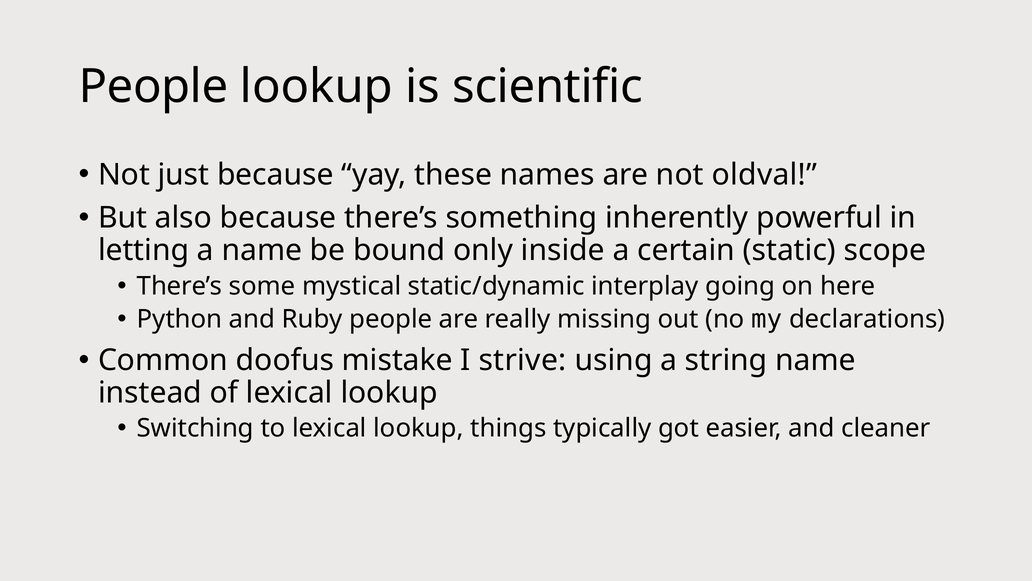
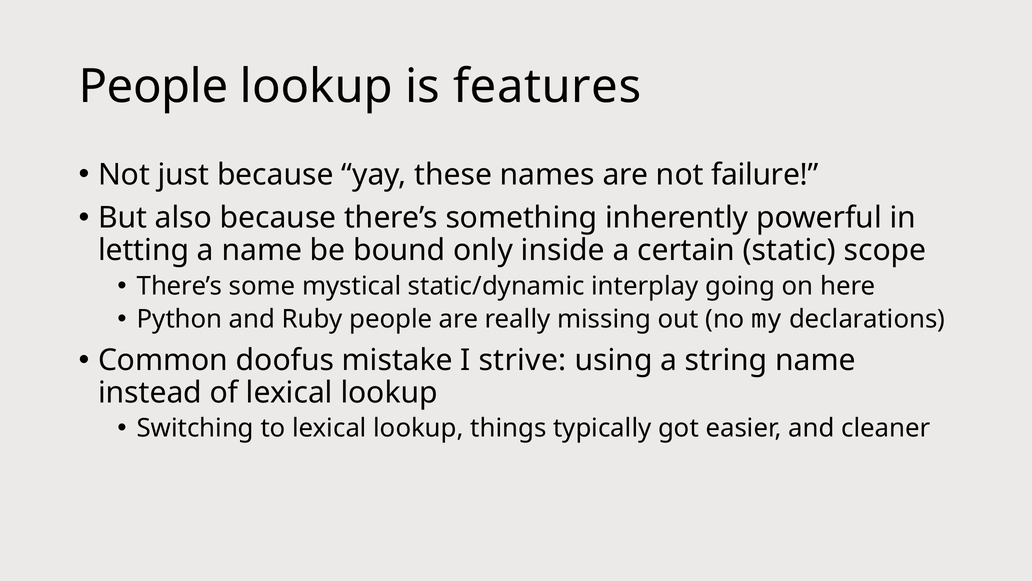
scientific: scientific -> features
oldval: oldval -> failure
